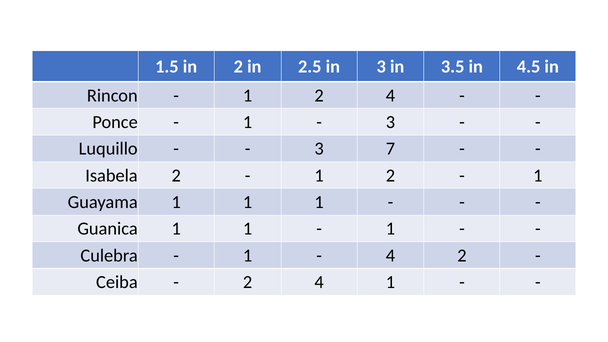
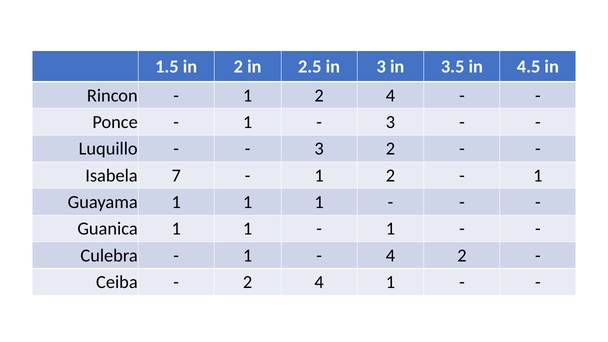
3 7: 7 -> 2
Isabela 2: 2 -> 7
